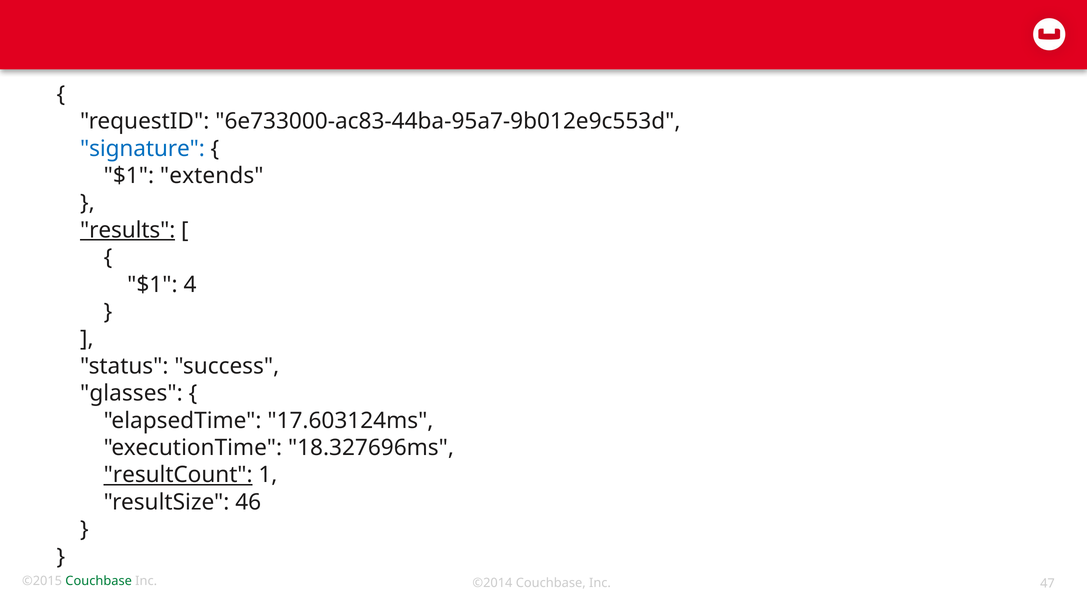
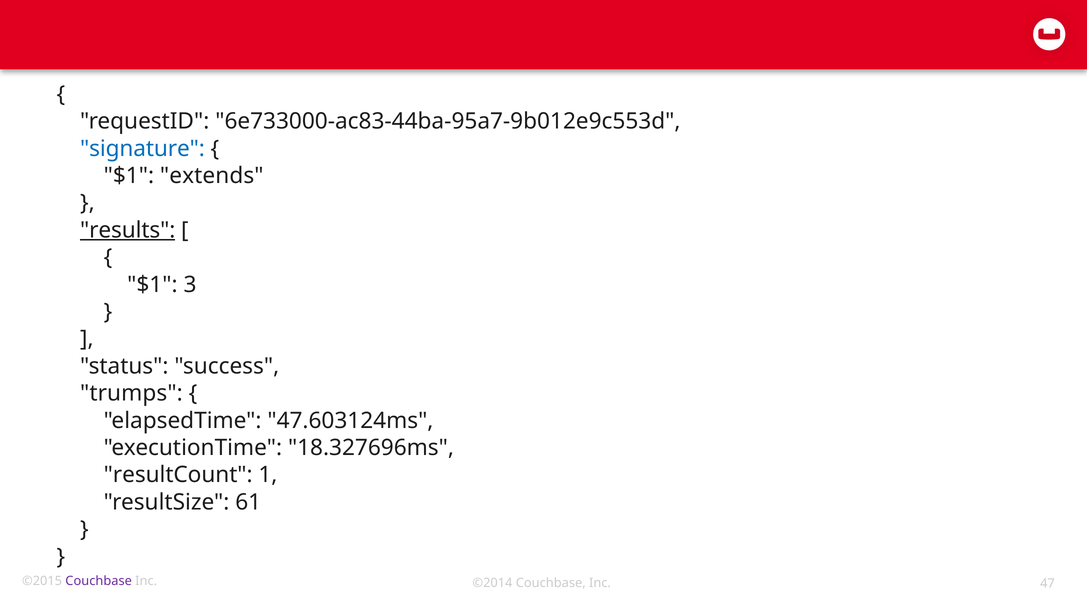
4: 4 -> 3
glasses: glasses -> trumps
17.603124ms: 17.603124ms -> 47.603124ms
resultCount underline: present -> none
46: 46 -> 61
Couchbase at (99, 581) colour: green -> purple
